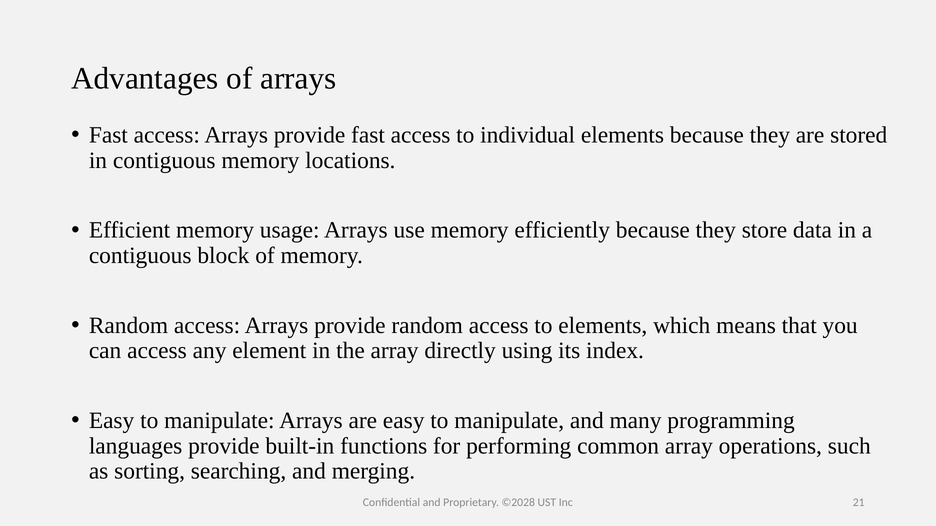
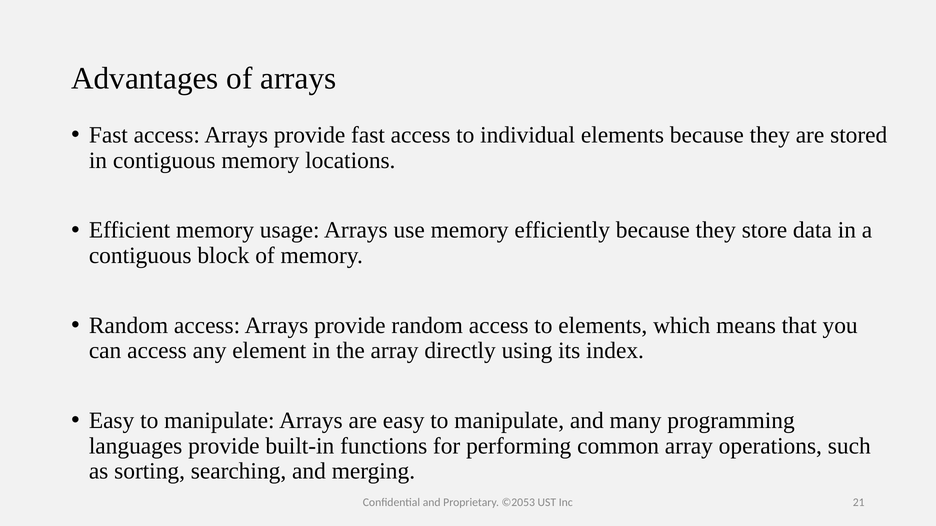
©2028: ©2028 -> ©2053
